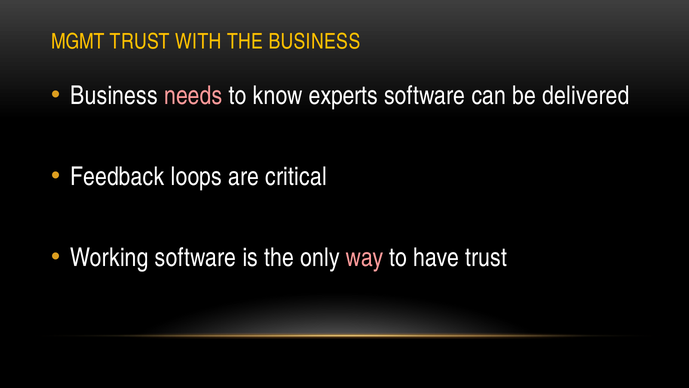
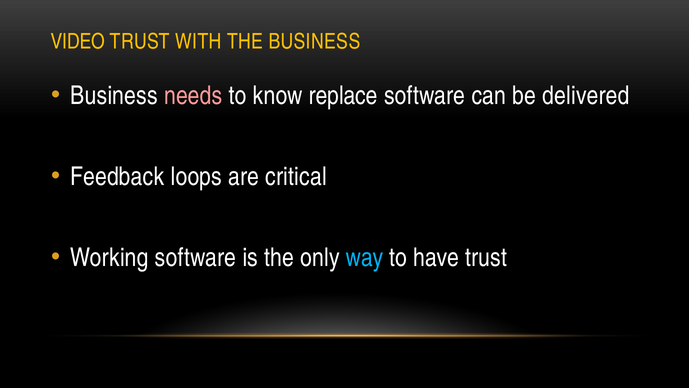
MGMT: MGMT -> VIDEO
experts: experts -> replace
way colour: pink -> light blue
